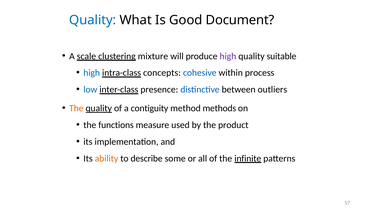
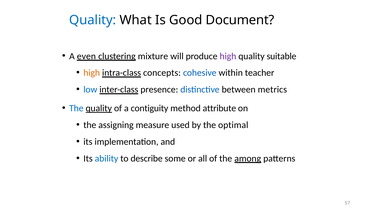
scale: scale -> even
high at (92, 73) colour: blue -> orange
process: process -> teacher
outliers: outliers -> metrics
The at (76, 108) colour: orange -> blue
methods: methods -> attribute
functions: functions -> assigning
product: product -> optimal
ability colour: orange -> blue
infinite: infinite -> among
